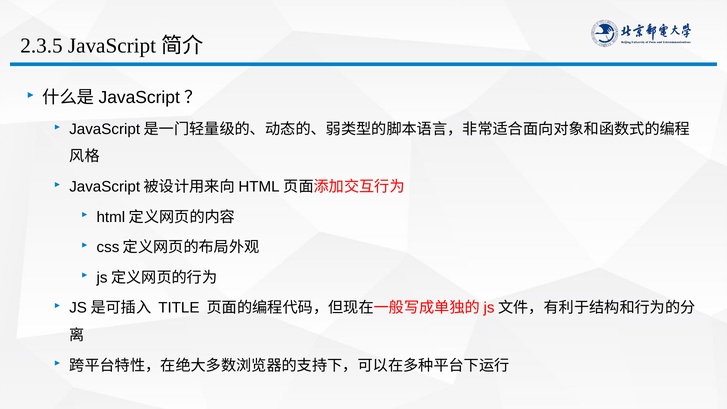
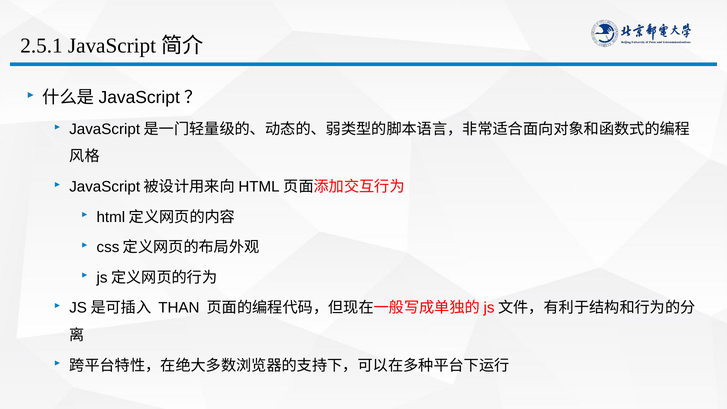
2.3.5: 2.3.5 -> 2.5.1
TITLE: TITLE -> THAN
